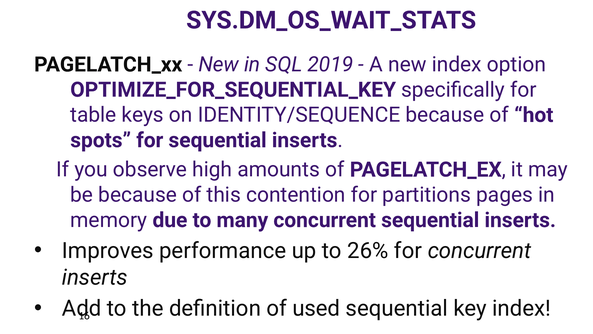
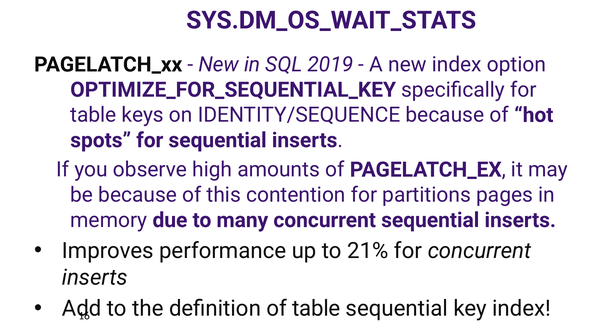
26%: 26% -> 21%
of used: used -> table
